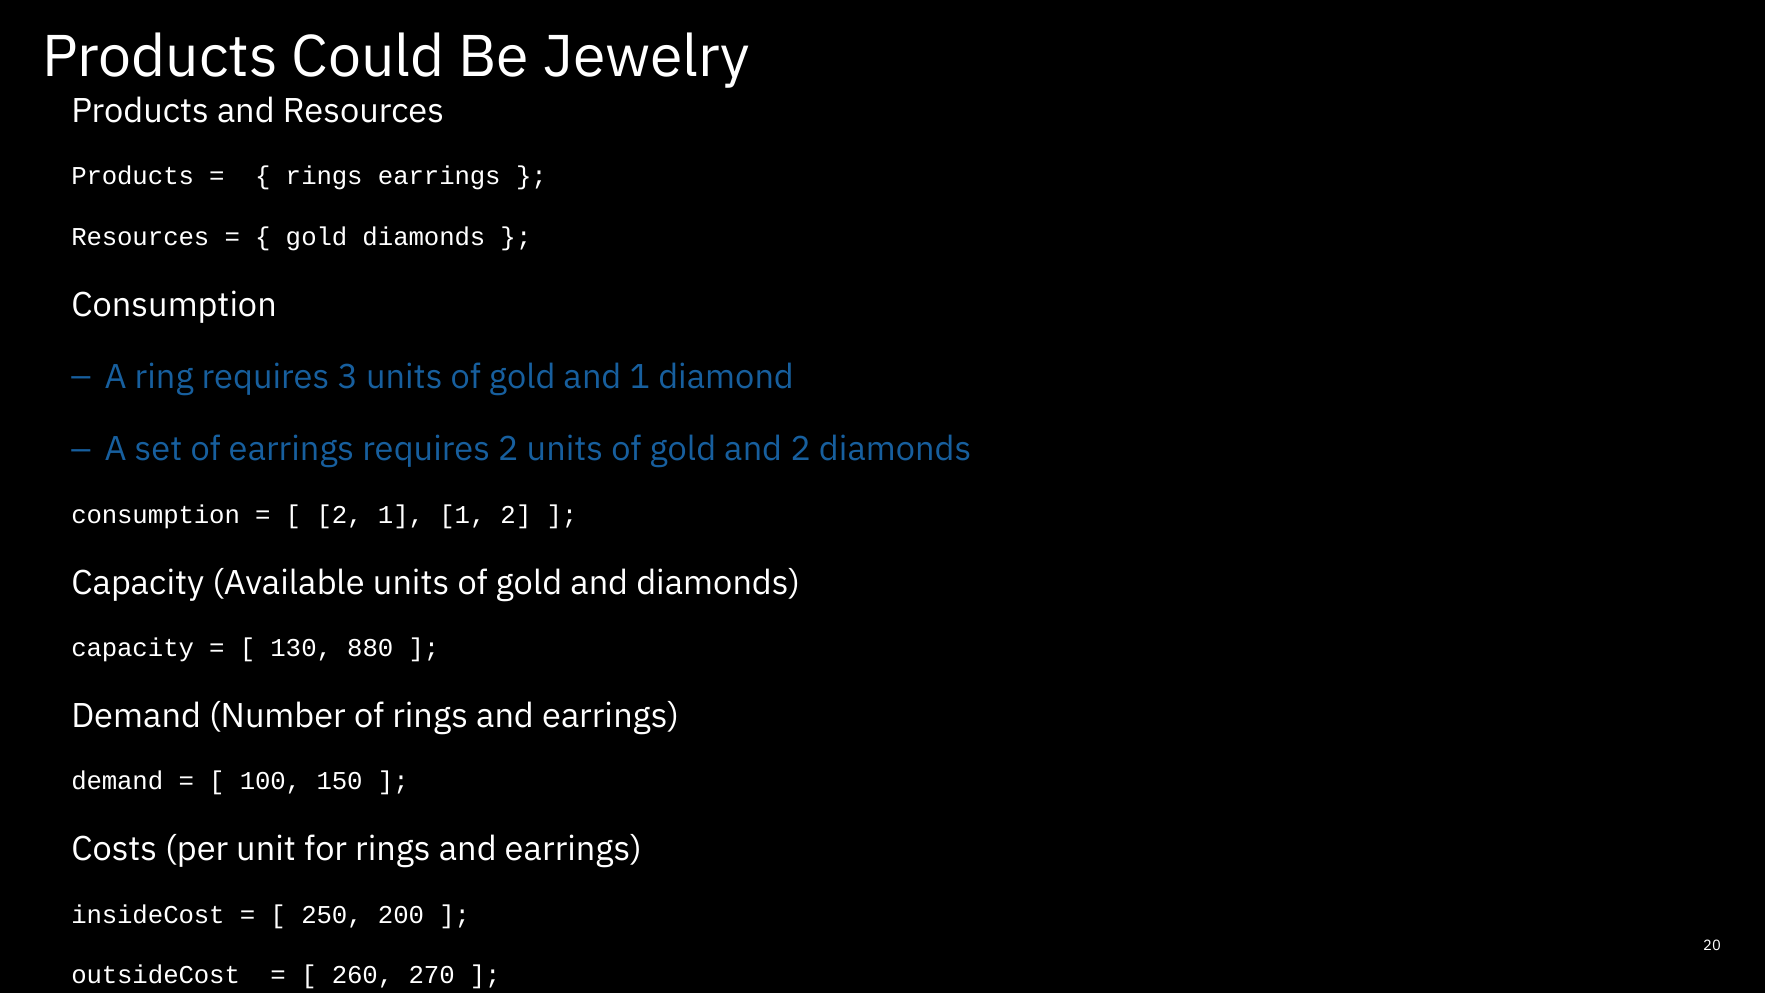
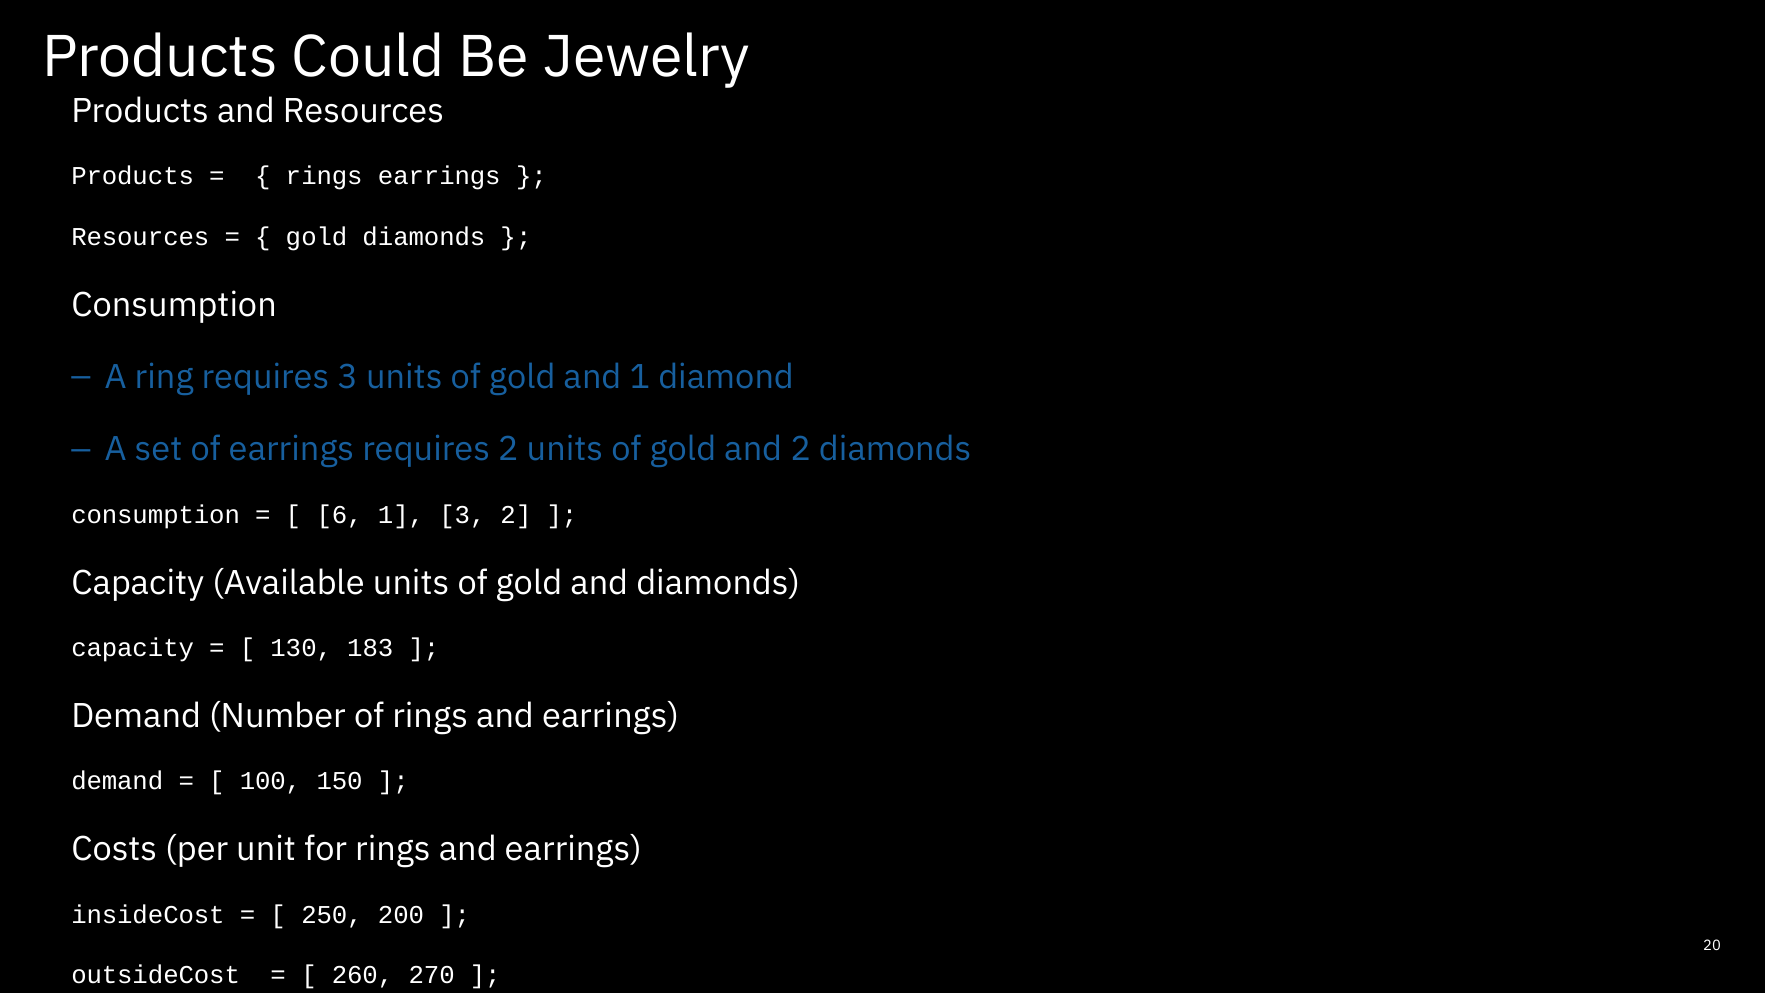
2 at (340, 515): 2 -> 6
1 1: 1 -> 3
880: 880 -> 183
